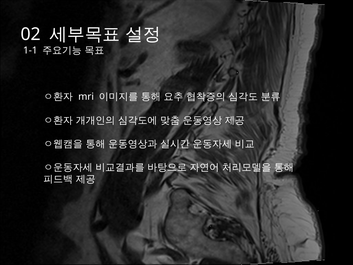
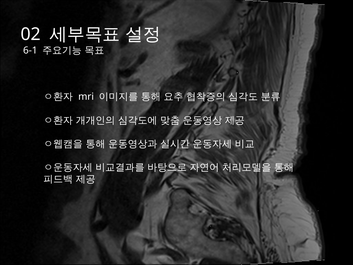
1-1: 1-1 -> 6-1
